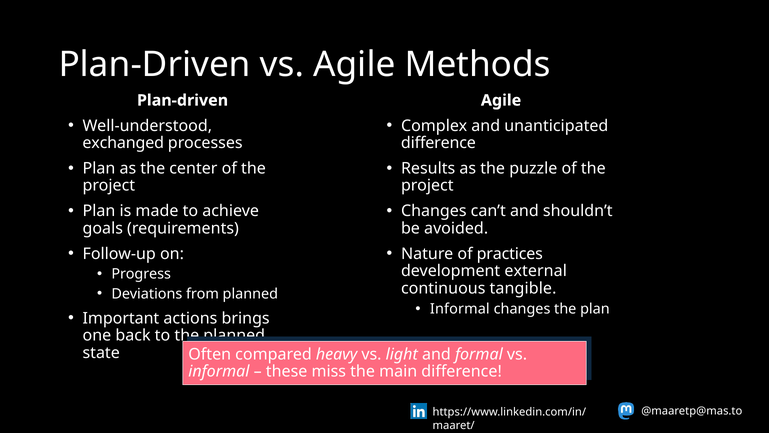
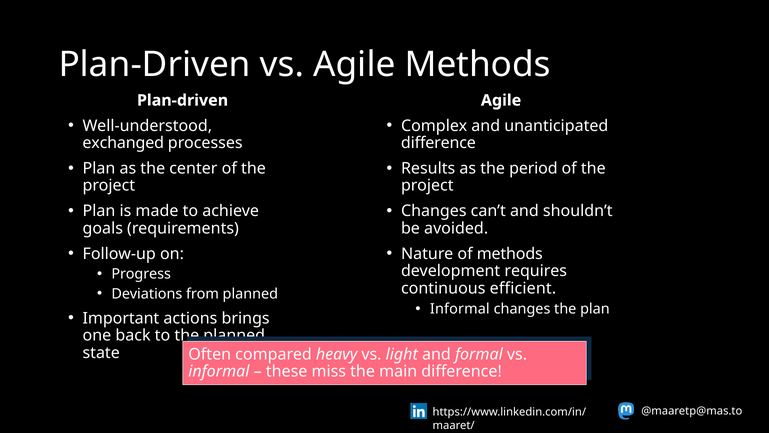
puzzle: puzzle -> period
of practices: practices -> methods
external: external -> requires
tangible: tangible -> efficient
